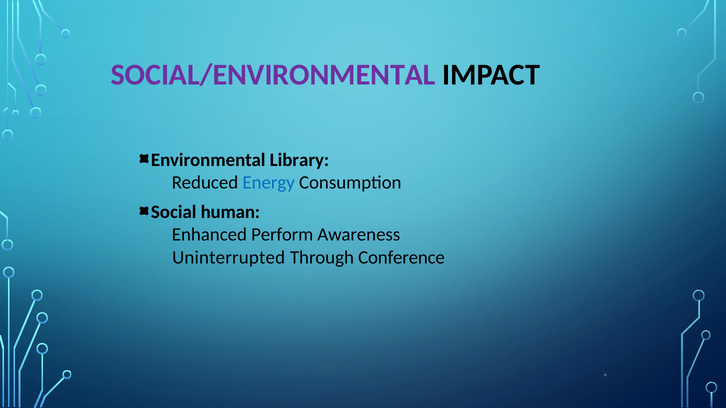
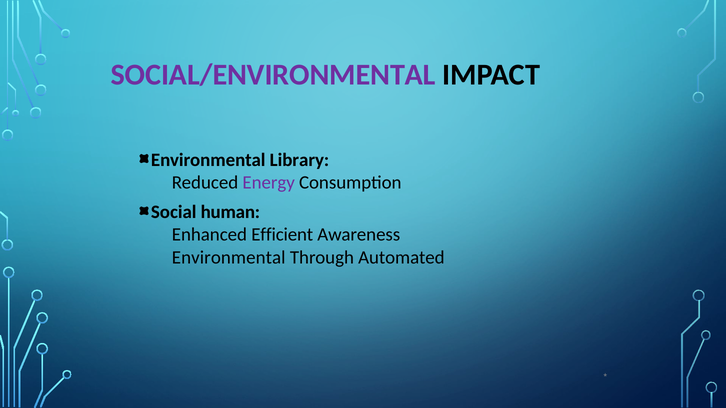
Energy colour: blue -> purple
Perform: Perform -> Efficient
Uninterrupted at (229, 258): Uninterrupted -> Environmental
Conference: Conference -> Automated
